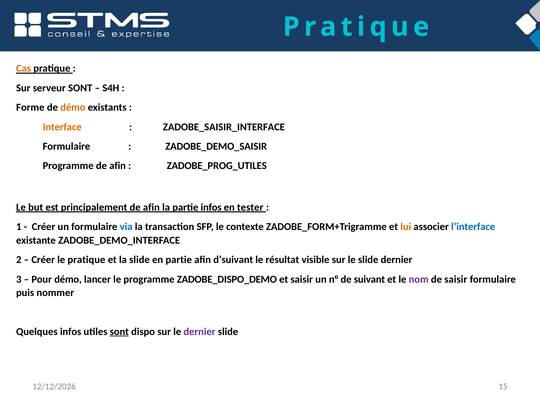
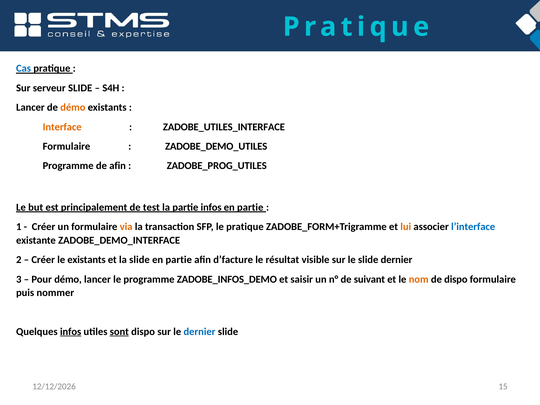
Cas colour: orange -> blue
serveur SONT: SONT -> SLIDE
Forme at (30, 107): Forme -> Lancer
ZADOBE_SAISIR_INTERFACE: ZADOBE_SAISIR_INTERFACE -> ZADOBE_UTILES_INTERFACE
ZADOBE_DEMO_SAISIR: ZADOBE_DEMO_SAISIR -> ZADOBE_DEMO_UTILES
principalement de afin: afin -> test
tester at (250, 207): tester -> partie
via colour: blue -> orange
le contexte: contexte -> pratique
le pratique: pratique -> existants
d’suivant: d’suivant -> d’facture
ZADOBE_DISPO_DEMO: ZADOBE_DISPO_DEMO -> ZADOBE_INFOS_DEMO
nom colour: purple -> orange
de saisir: saisir -> dispo
infos at (71, 332) underline: none -> present
dernier at (199, 332) colour: purple -> blue
